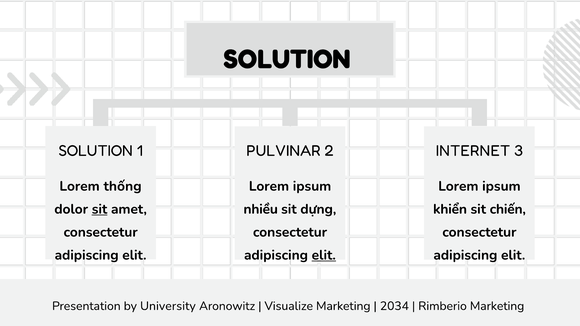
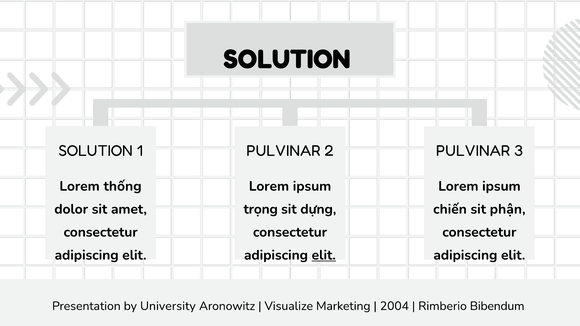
2 INTERNET: INTERNET -> PULVINAR
sit at (99, 209) underline: present -> none
nhiều: nhiều -> trọng
khiển: khiển -> chiến
chiến: chiến -> phận
2034: 2034 -> 2004
Rimberio Marketing: Marketing -> Bibendum
